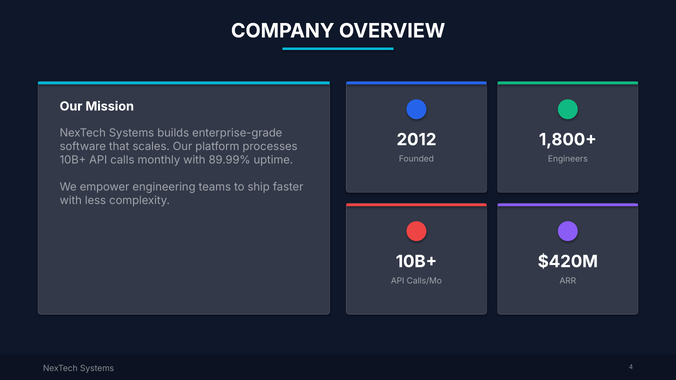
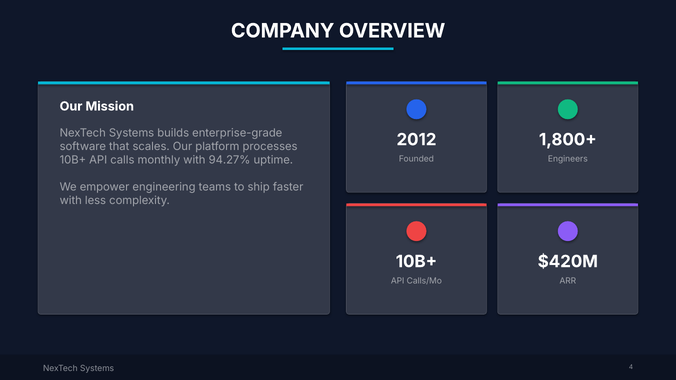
89.99%: 89.99% -> 94.27%
